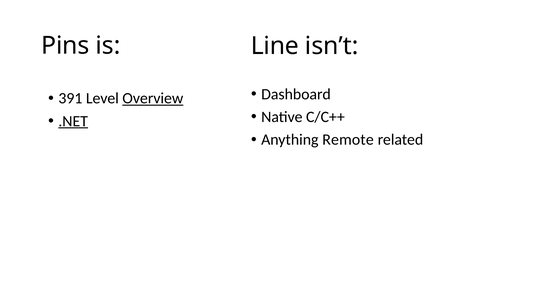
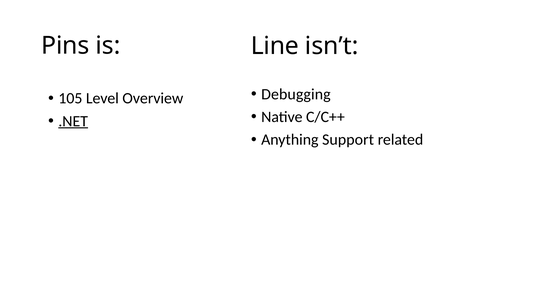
Dashboard: Dashboard -> Debugging
391: 391 -> 105
Overview underline: present -> none
Remote: Remote -> Support
